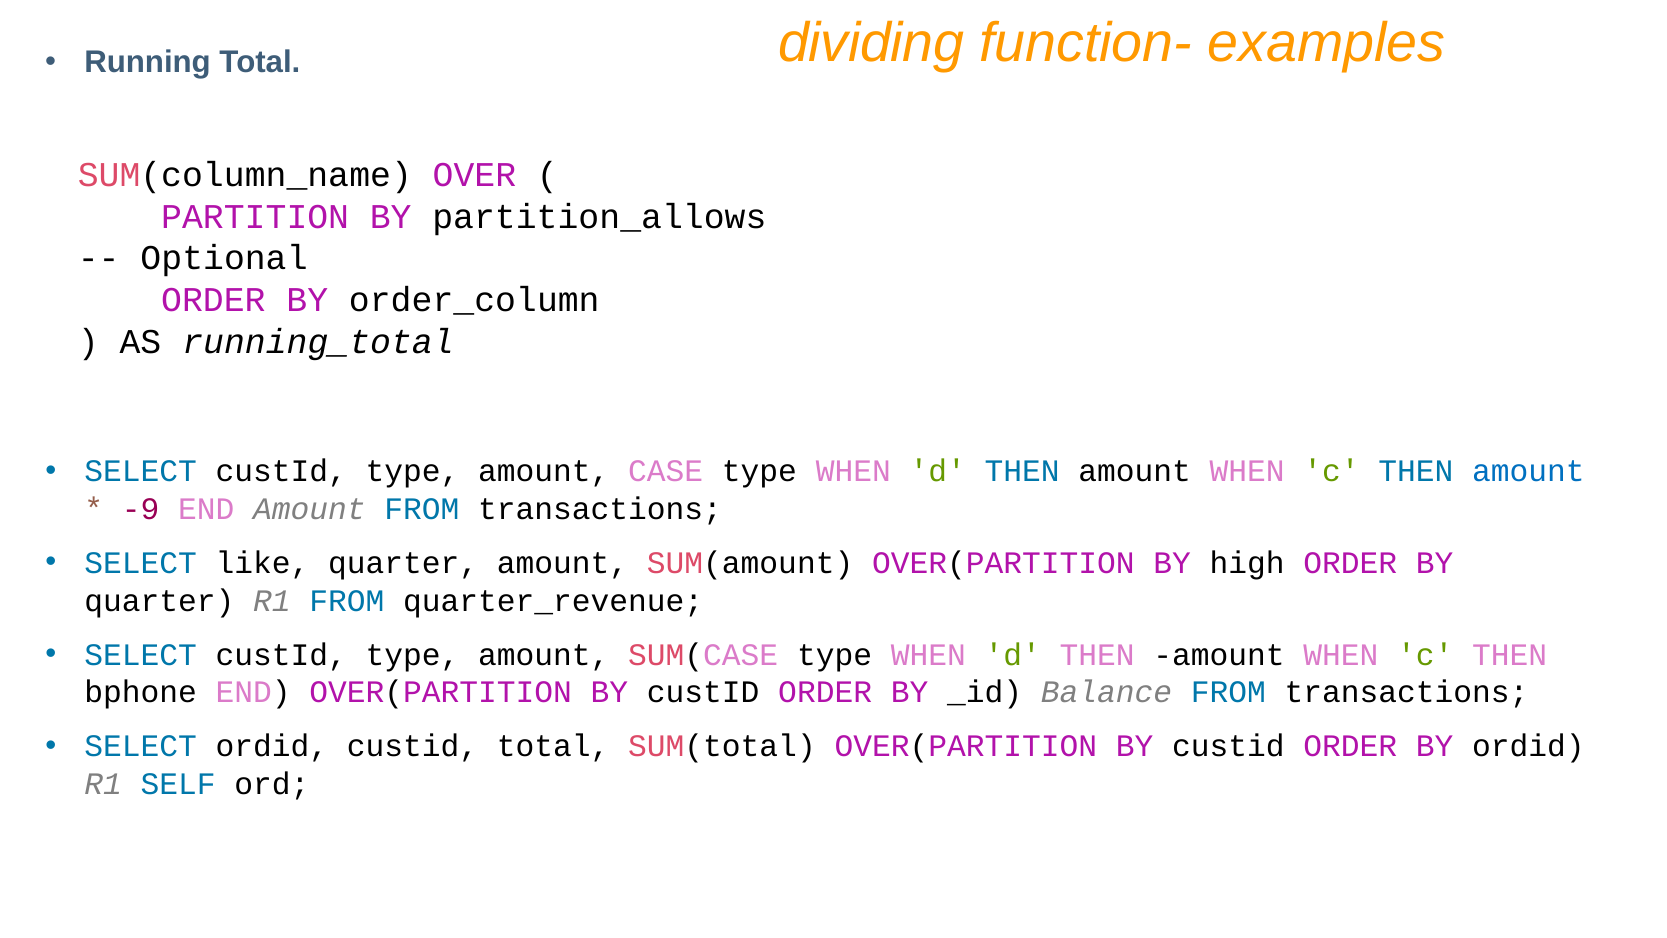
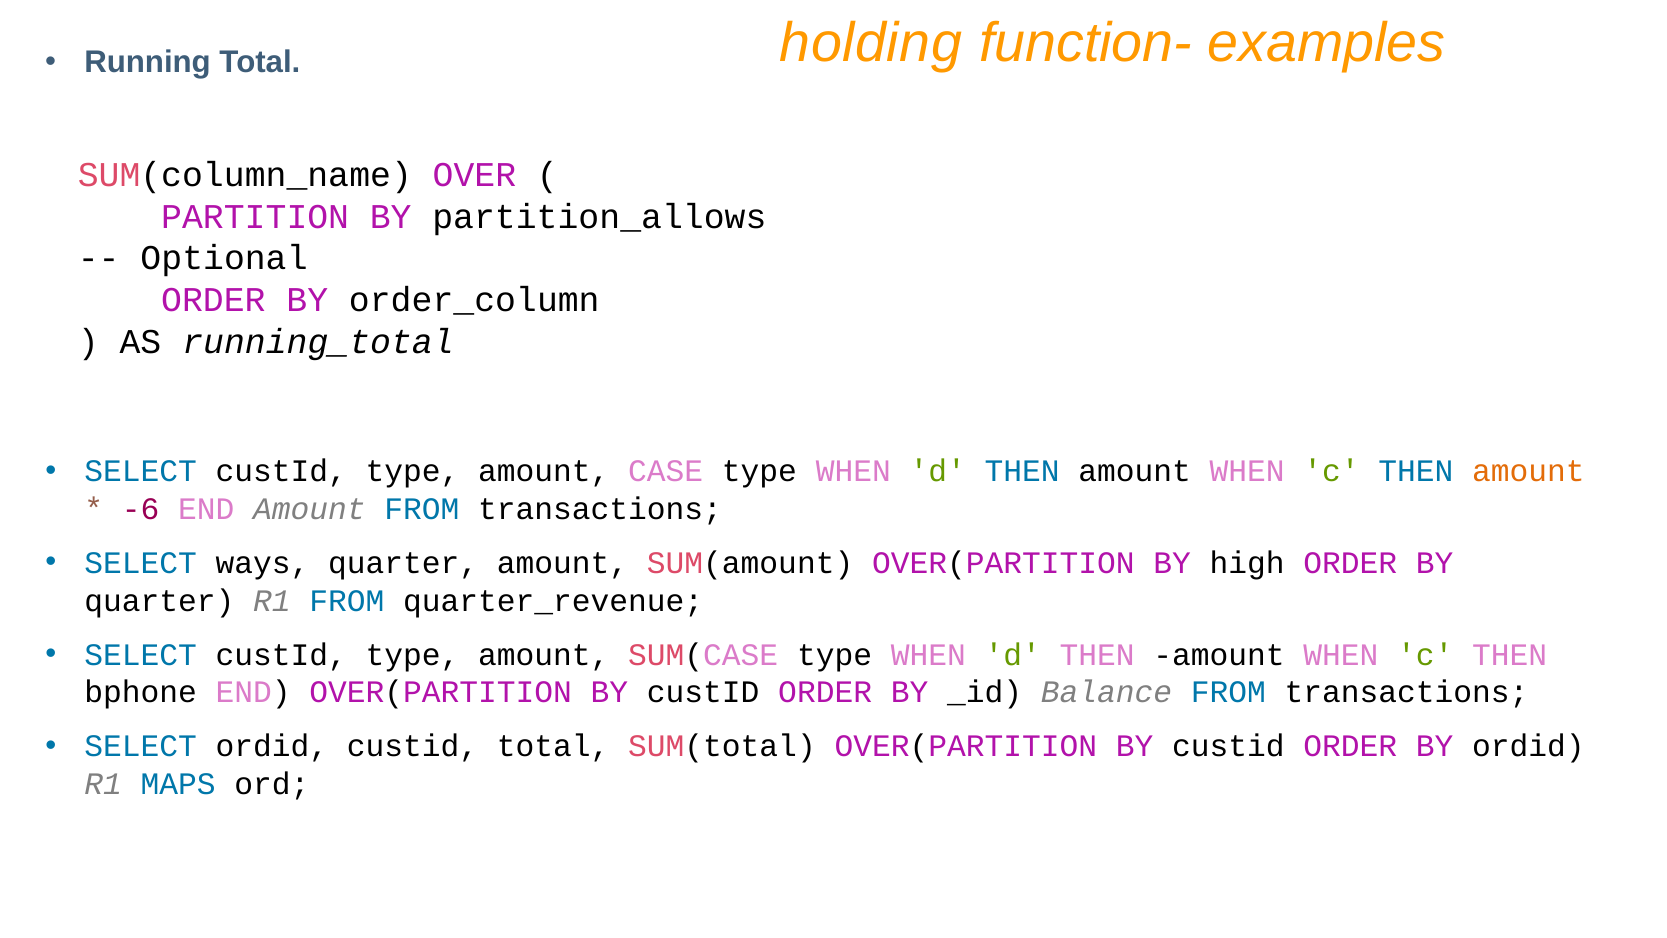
dividing: dividing -> holding
amount at (1528, 471) colour: blue -> orange
-9: -9 -> -6
like: like -> ways
SELF: SELF -> MAPS
